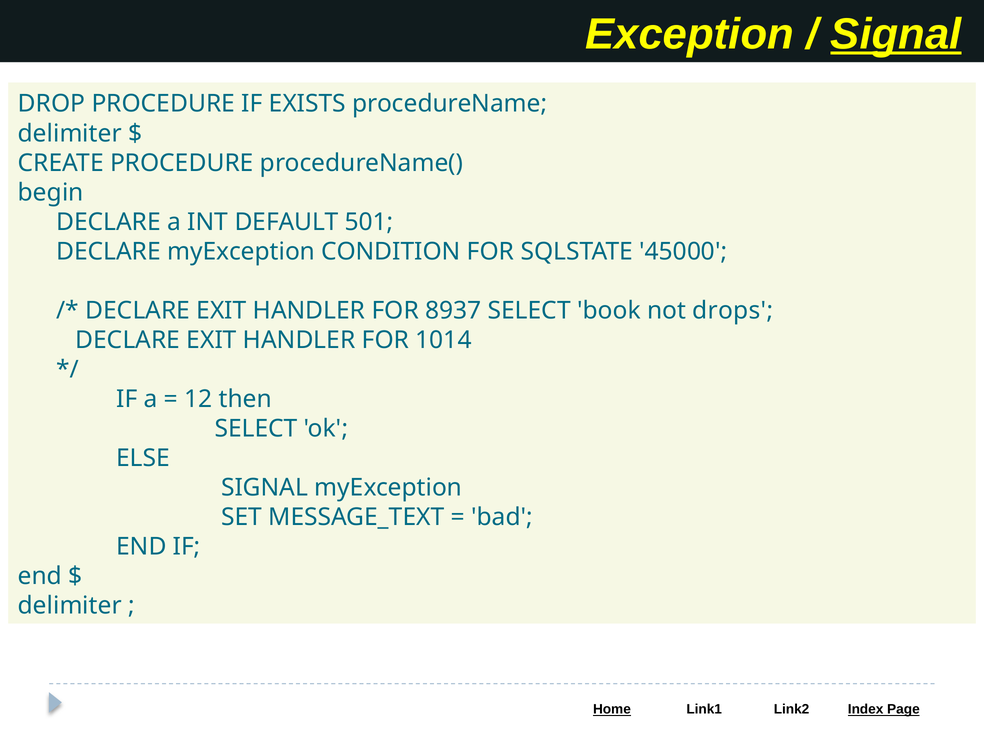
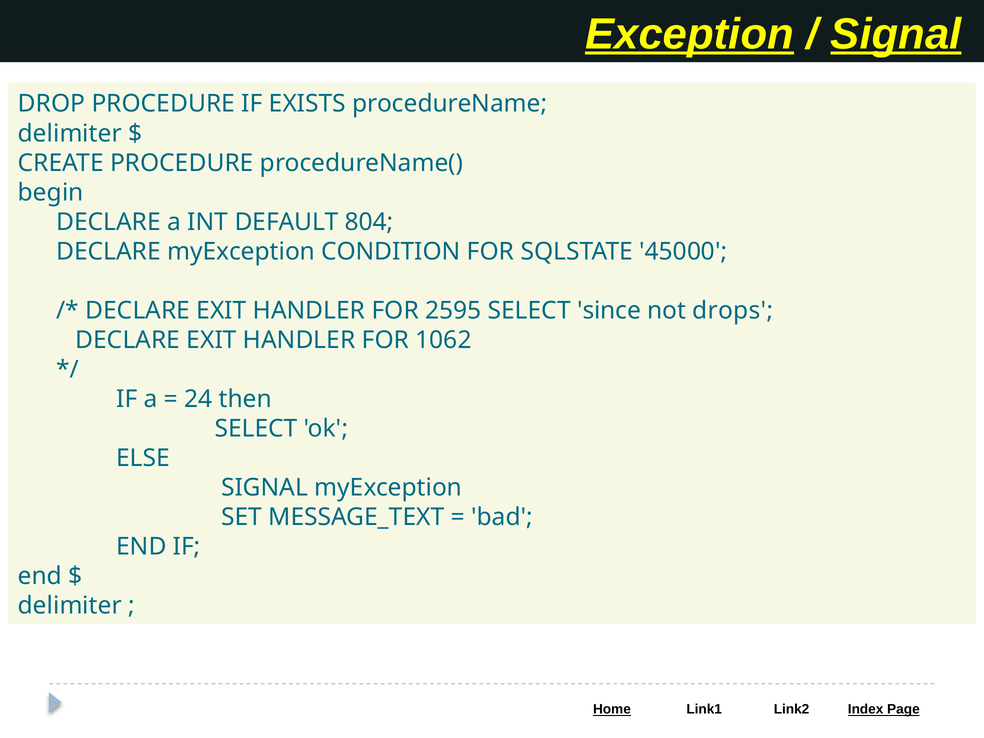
Exception underline: none -> present
501: 501 -> 804
8937: 8937 -> 2595
book: book -> since
1014: 1014 -> 1062
12: 12 -> 24
